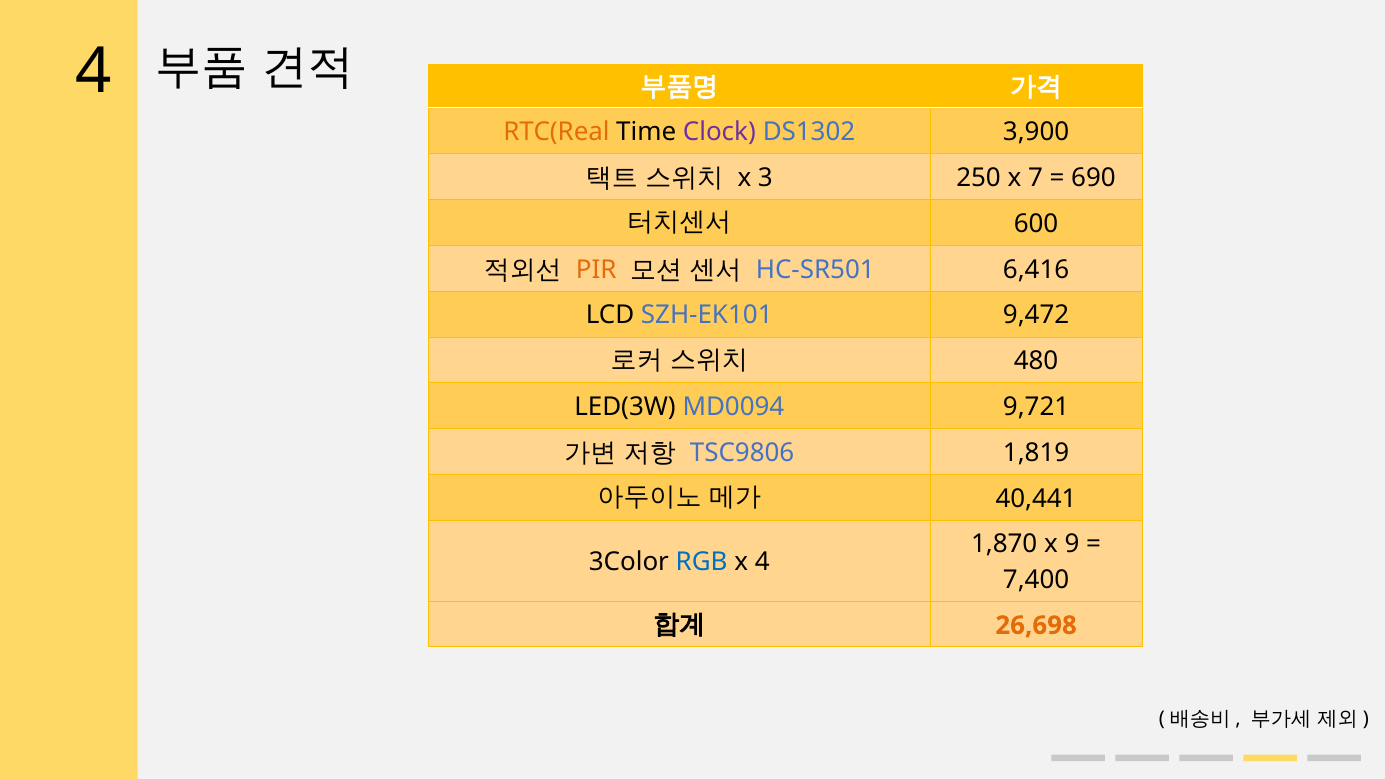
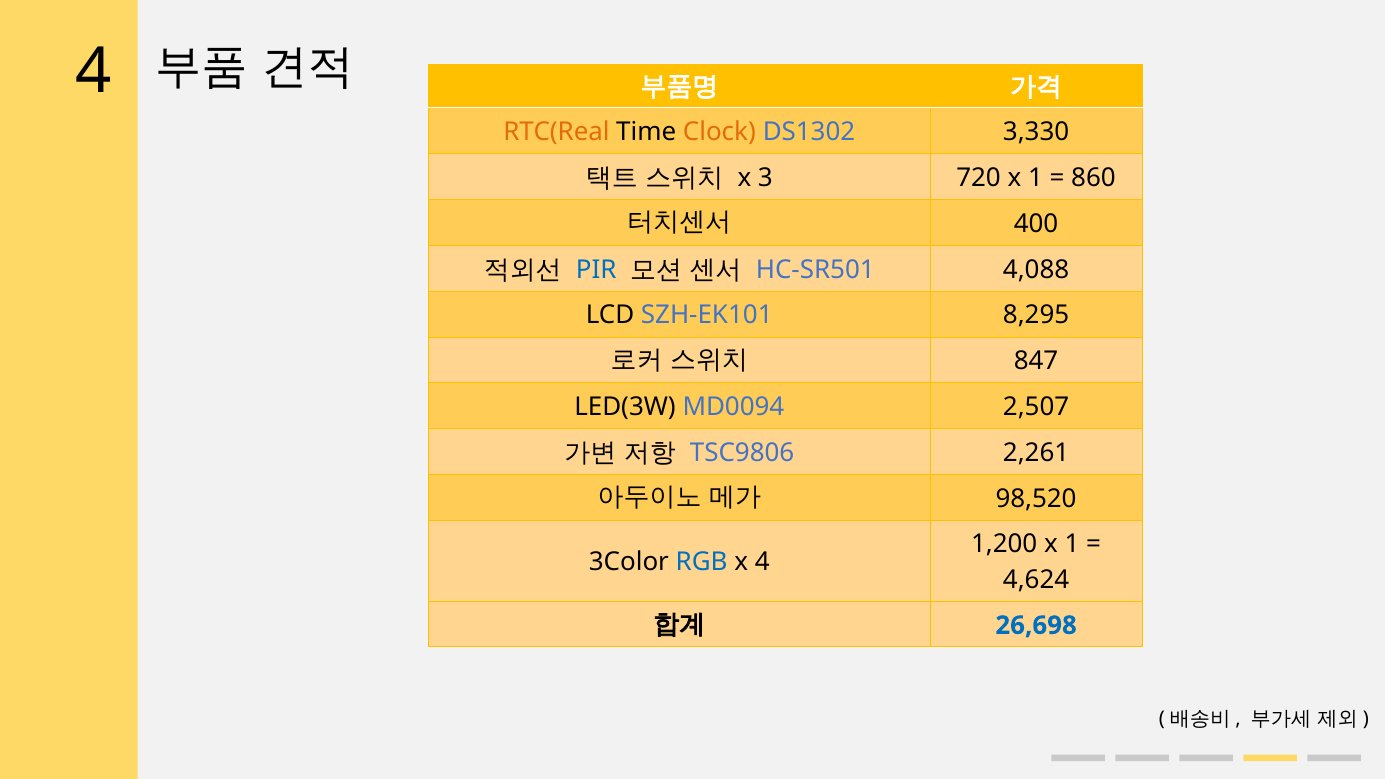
Clock colour: purple -> orange
3,900: 3,900 -> 3,330
250: 250 -> 720
7 at (1035, 178): 7 -> 1
690: 690 -> 860
600: 600 -> 400
PIR colour: orange -> blue
6,416: 6,416 -> 4,088
9,472: 9,472 -> 8,295
480: 480 -> 847
9,721: 9,721 -> 2,507
1,819: 1,819 -> 2,261
40,441: 40,441 -> 98,520
1,870: 1,870 -> 1,200
9 at (1072, 544): 9 -> 1
7,400: 7,400 -> 4,624
26,698 colour: orange -> blue
